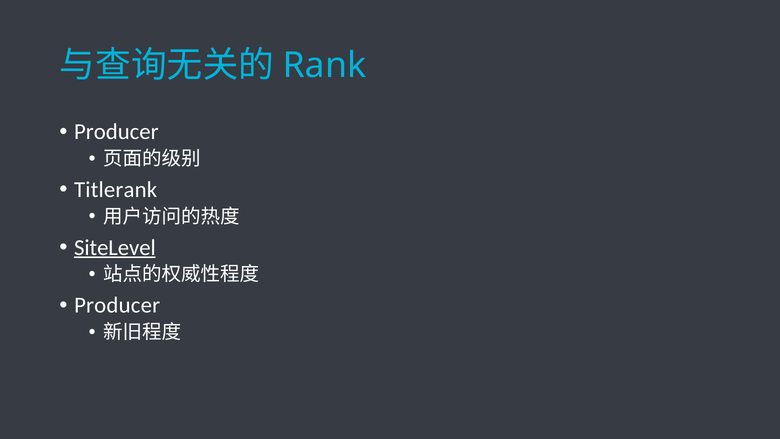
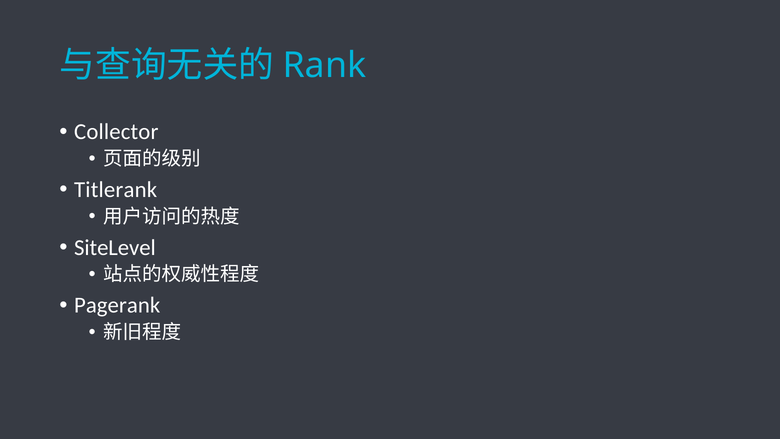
Producer at (116, 132): Producer -> Collector
SiteLevel underline: present -> none
Producer at (117, 305): Producer -> Pagerank
